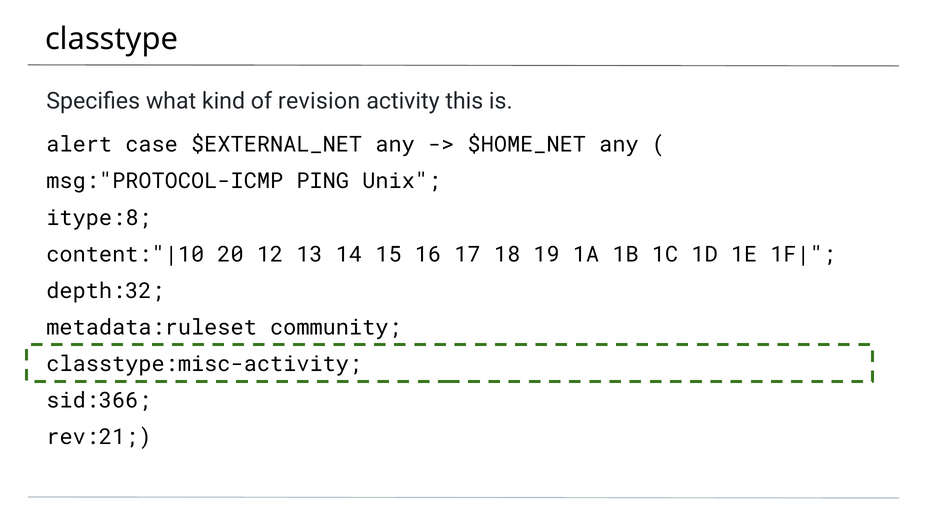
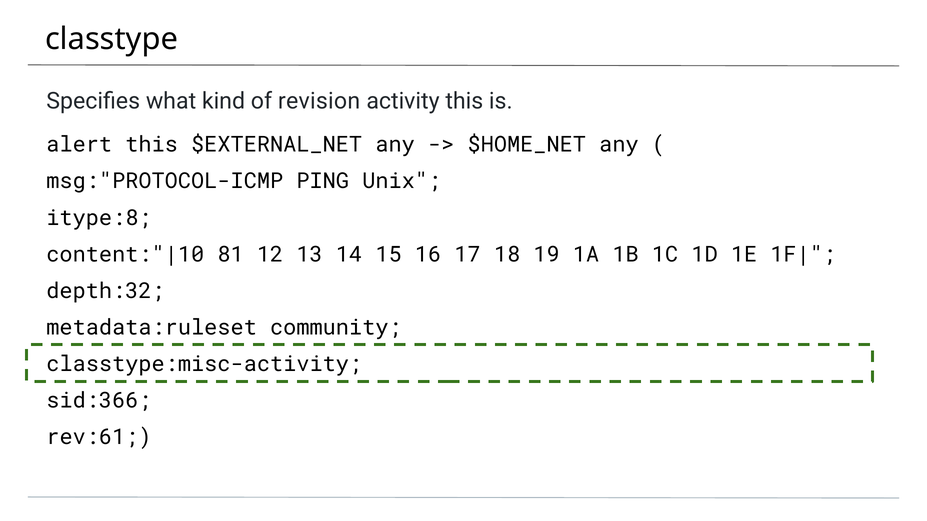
alert case: case -> this
20: 20 -> 81
rev:21: rev:21 -> rev:61
